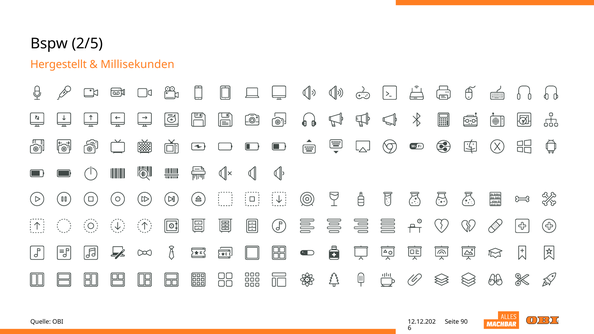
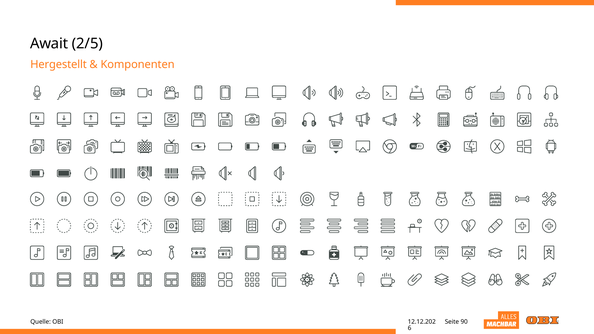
Bspw: Bspw -> Await
Millisekunden: Millisekunden -> Komponenten
